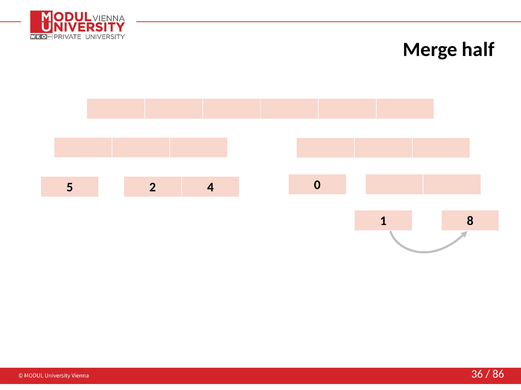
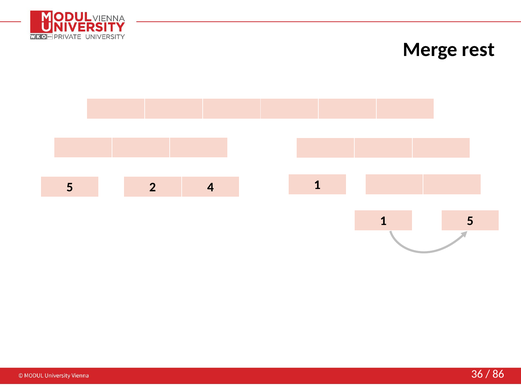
half: half -> rest
4 0: 0 -> 1
1 8: 8 -> 5
